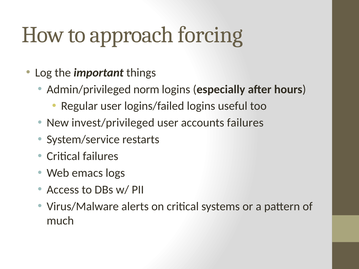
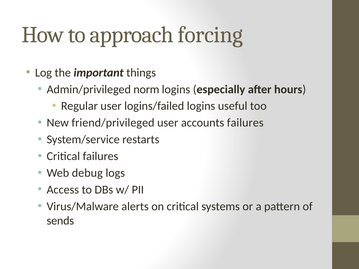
invest/privileged: invest/privileged -> friend/privileged
emacs: emacs -> debug
much: much -> sends
